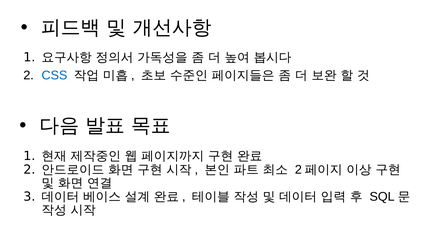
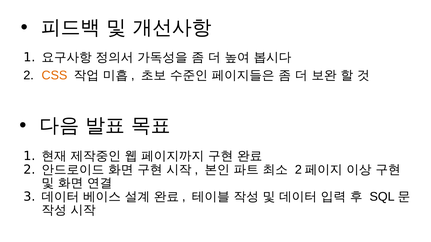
CSS colour: blue -> orange
